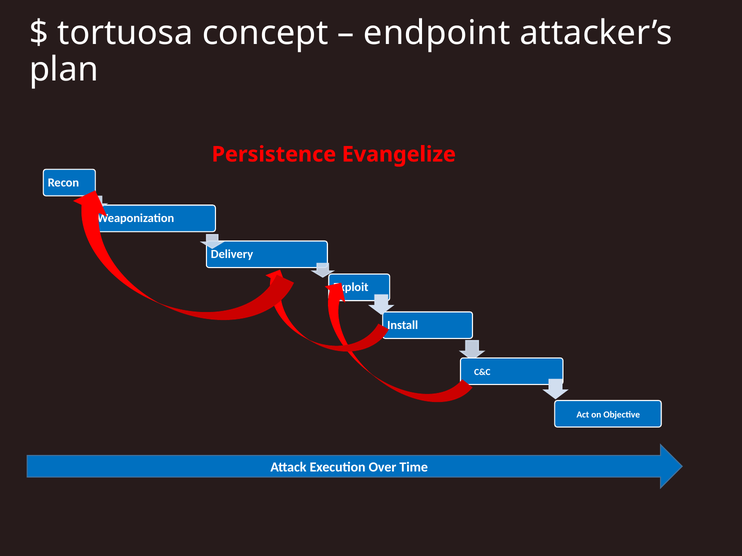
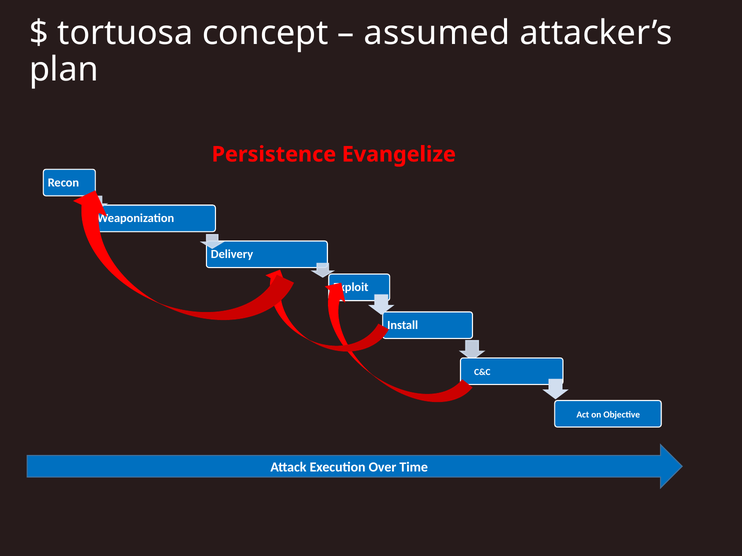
endpoint: endpoint -> assumed
